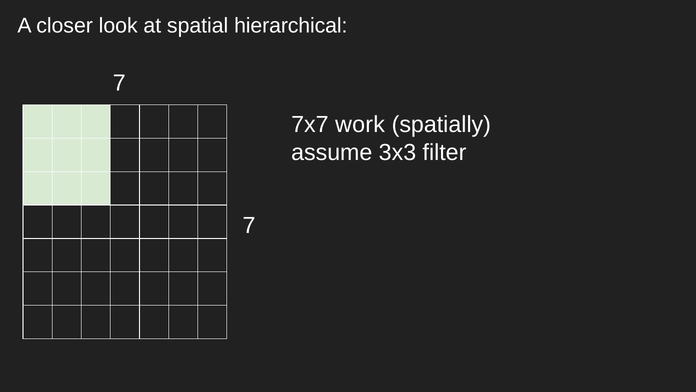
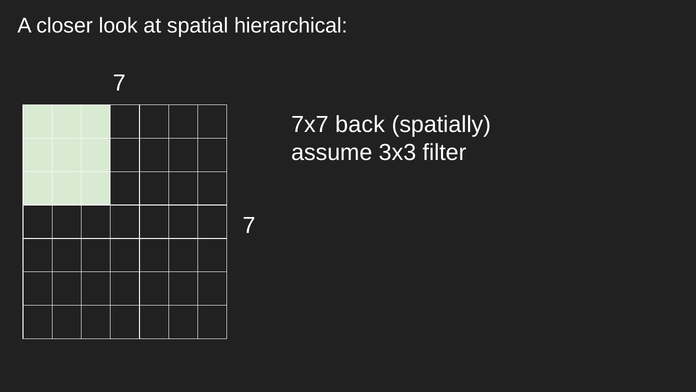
work: work -> back
